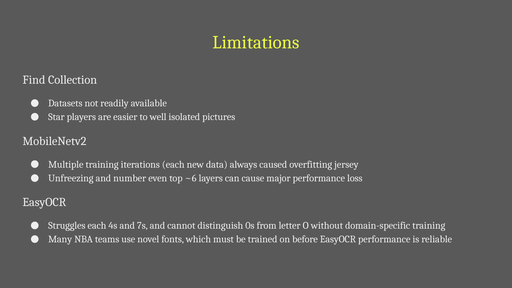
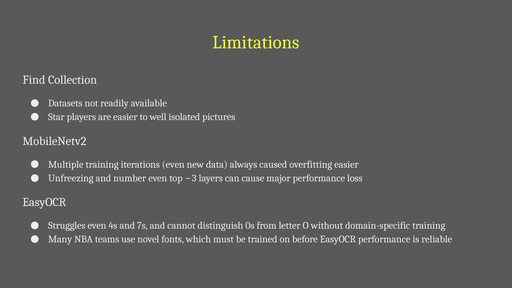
iterations each: each -> even
overfitting jersey: jersey -> easier
~6: ~6 -> ~3
Struggles each: each -> even
